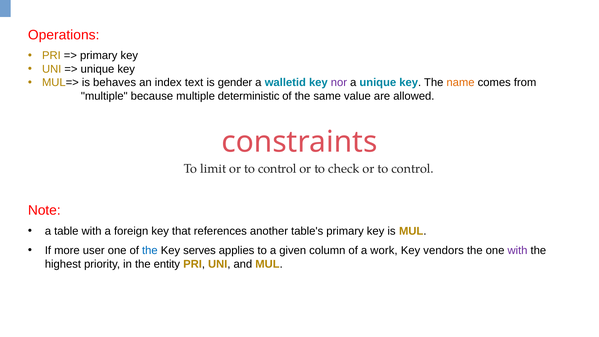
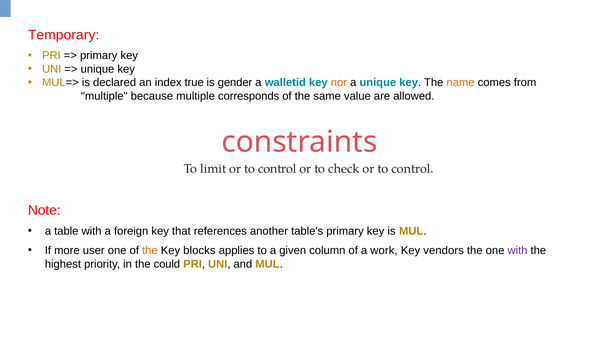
Operations: Operations -> Temporary
behaves: behaves -> declared
text: text -> true
nor colour: purple -> orange
deterministic: deterministic -> corresponds
the at (150, 250) colour: blue -> orange
serves: serves -> blocks
entity: entity -> could
